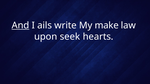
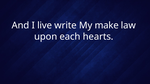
And underline: present -> none
ails: ails -> live
seek: seek -> each
